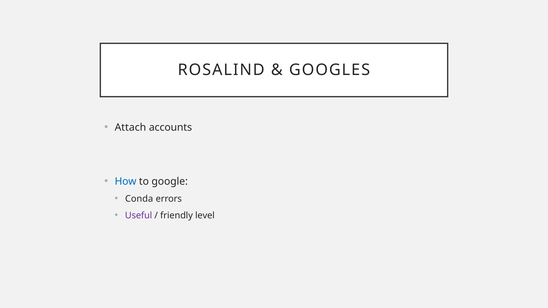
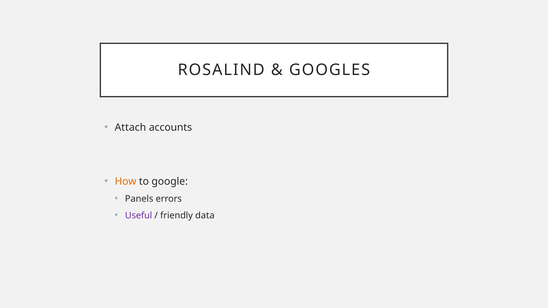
How colour: blue -> orange
Conda: Conda -> Panels
level: level -> data
